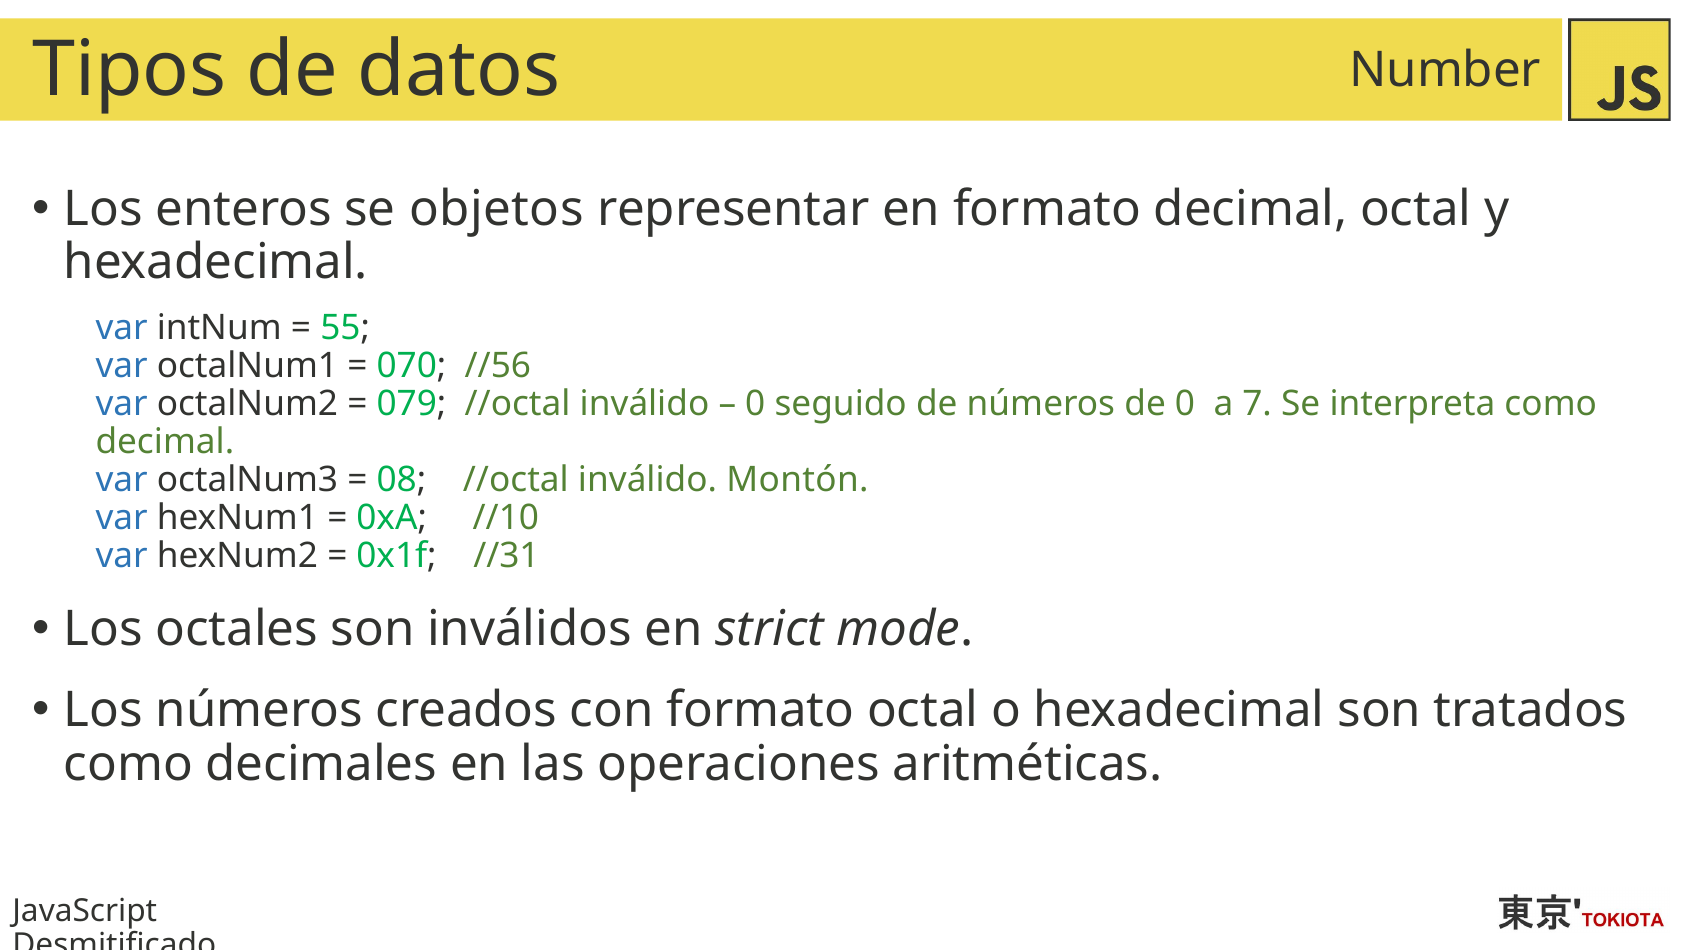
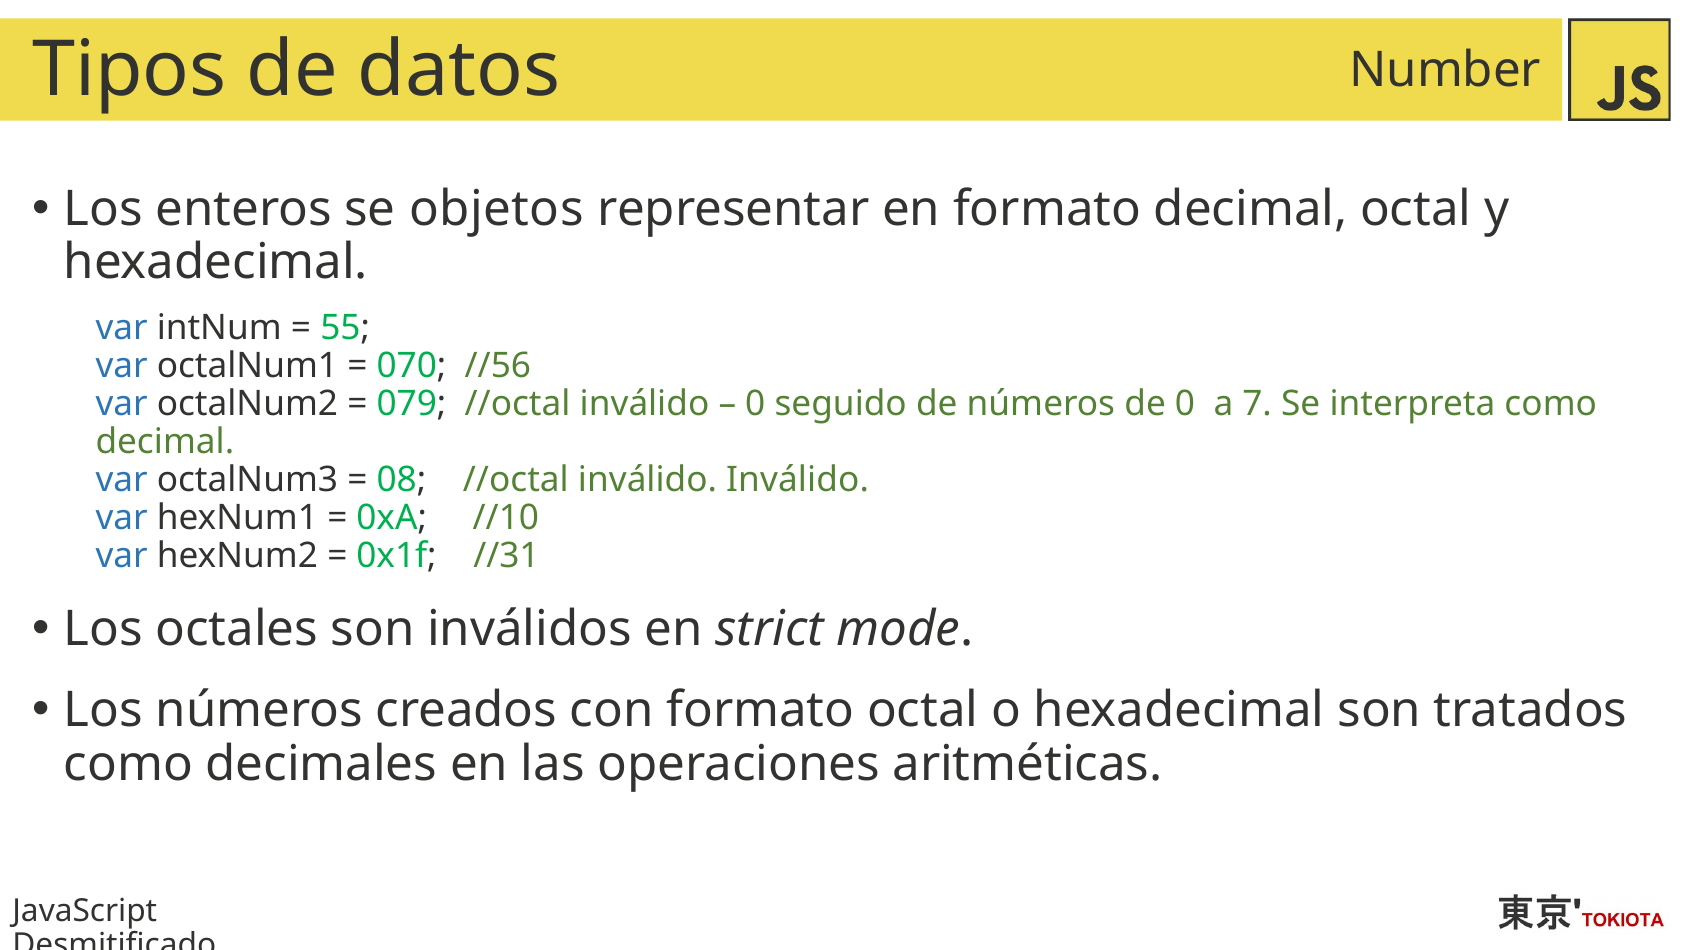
inválido Montón: Montón -> Inválido
